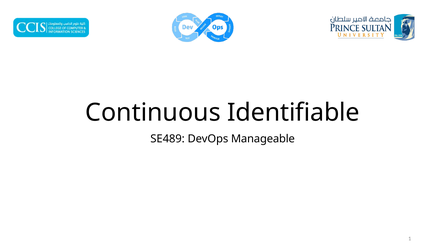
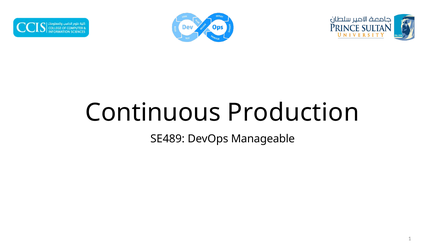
Identifiable: Identifiable -> Production
